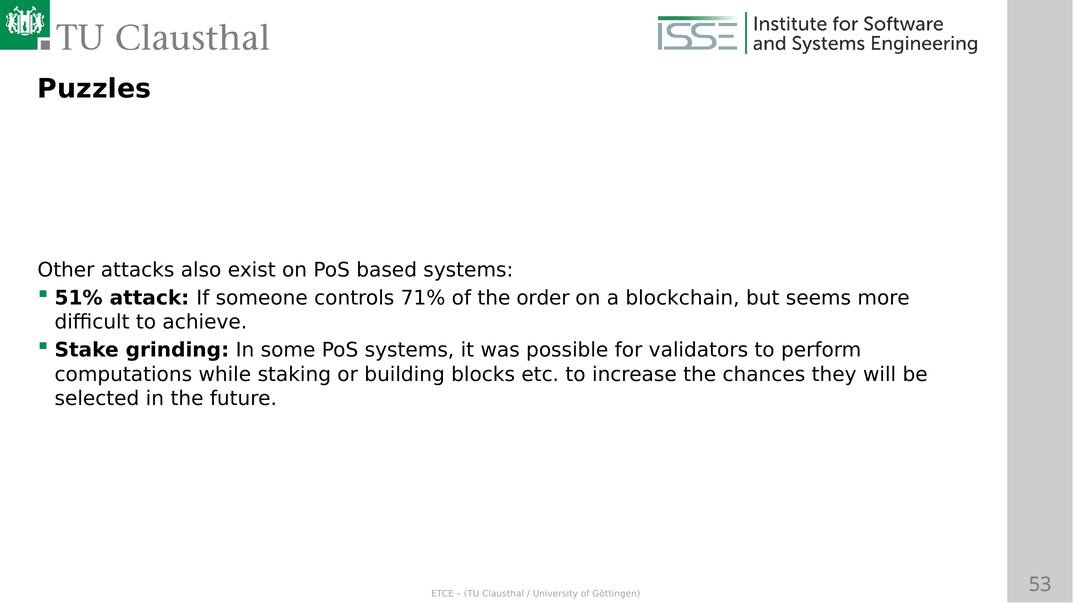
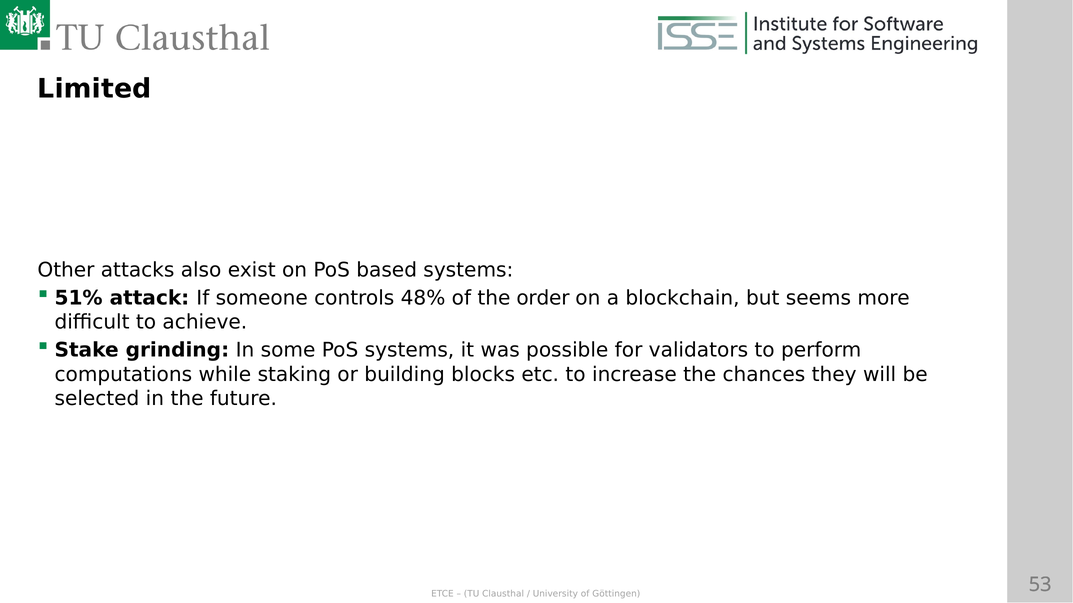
Puzzles: Puzzles -> Limited
71%: 71% -> 48%
